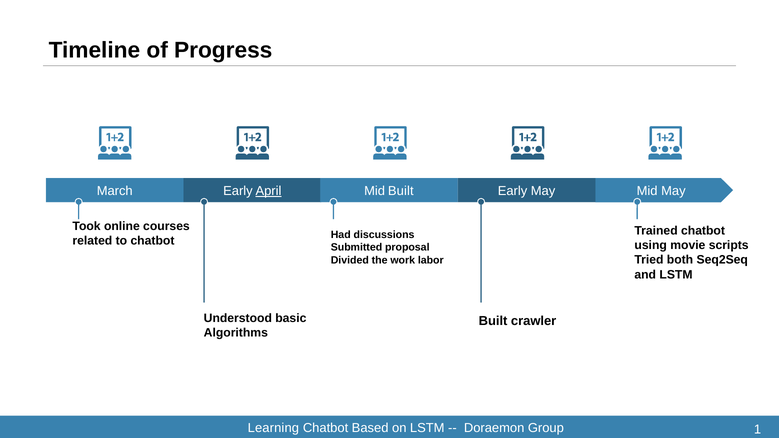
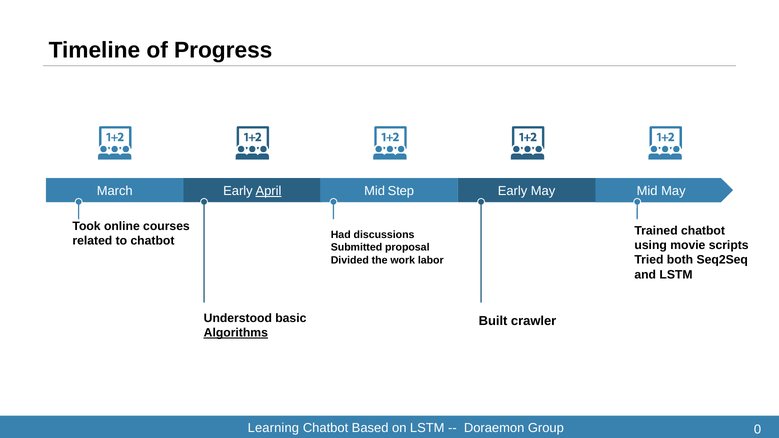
Mid Built: Built -> Step
Algorithms underline: none -> present
1: 1 -> 0
